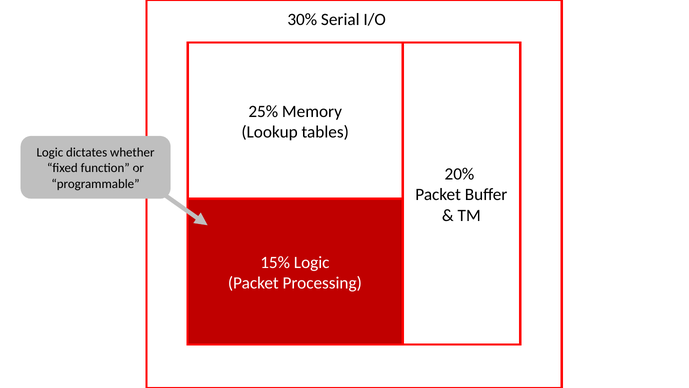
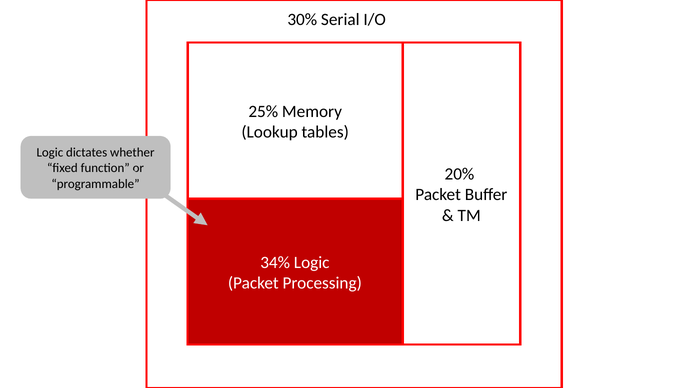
15%: 15% -> 34%
